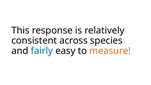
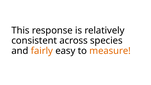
fairly colour: blue -> orange
